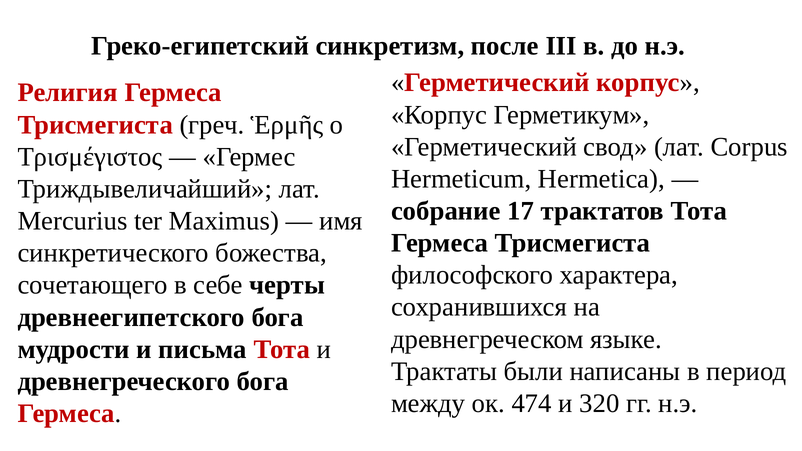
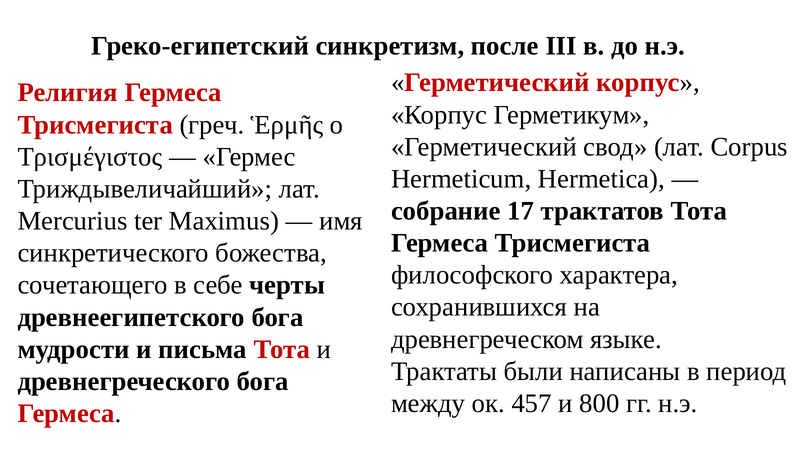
474: 474 -> 457
320: 320 -> 800
